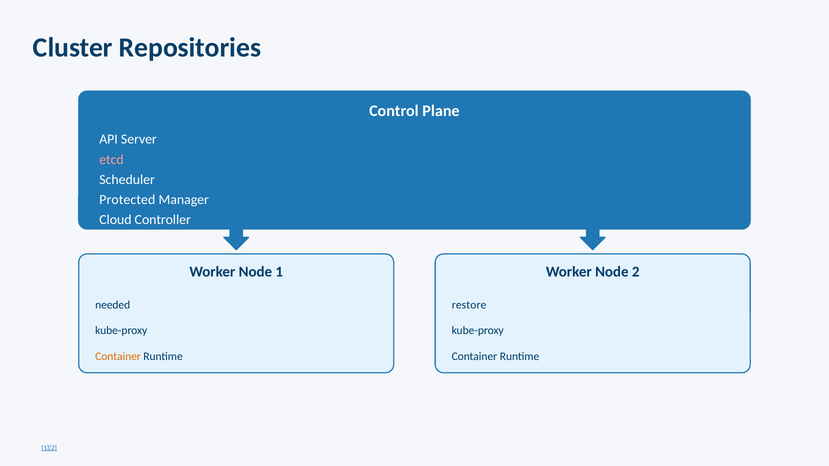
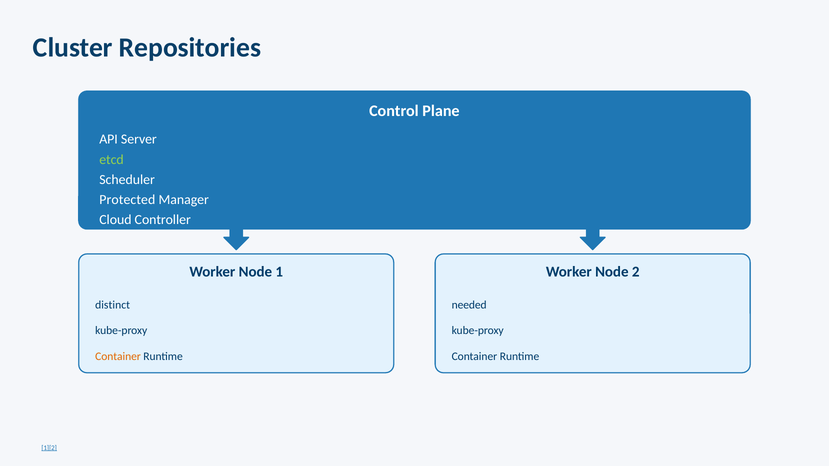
etcd colour: pink -> light green
needed: needed -> distinct
restore: restore -> needed
